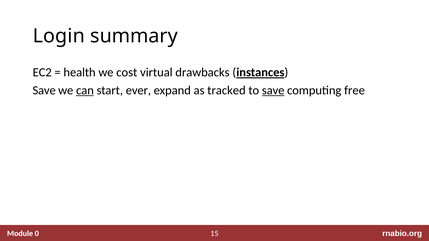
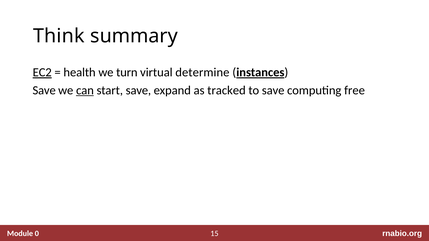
Login: Login -> Think
EC2 underline: none -> present
cost: cost -> turn
drawbacks: drawbacks -> determine
start ever: ever -> save
save at (273, 91) underline: present -> none
